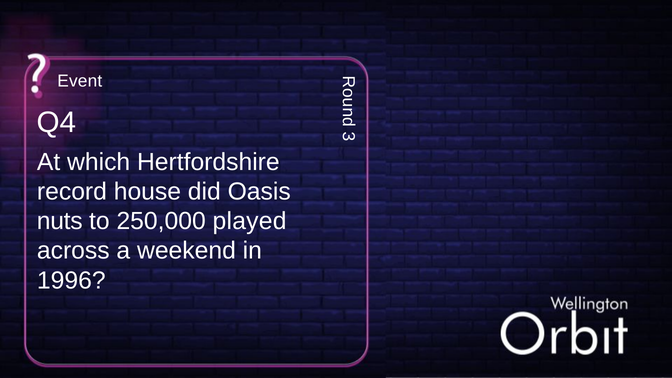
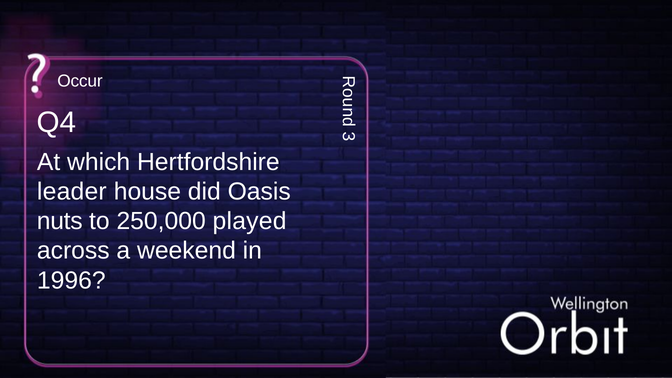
Event: Event -> Occur
record: record -> leader
